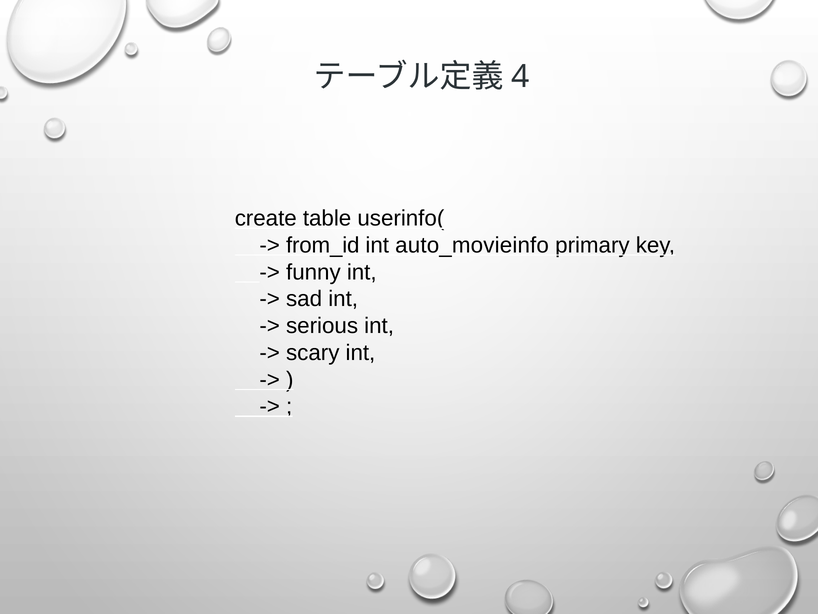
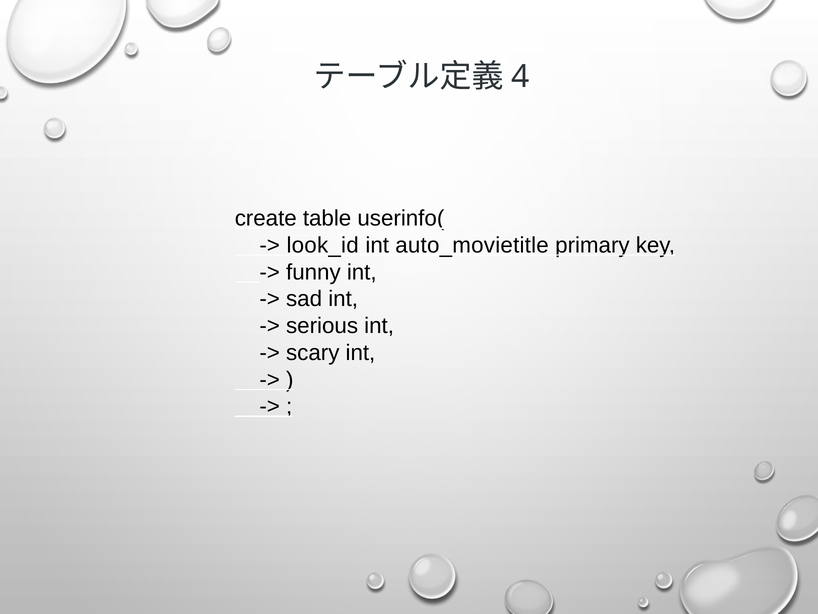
from_id: from_id -> look_id
auto_movieinfo: auto_movieinfo -> auto_movietitle
